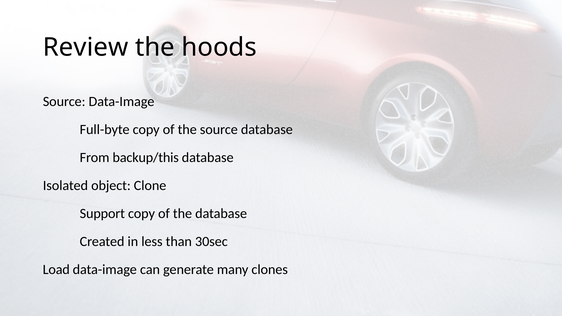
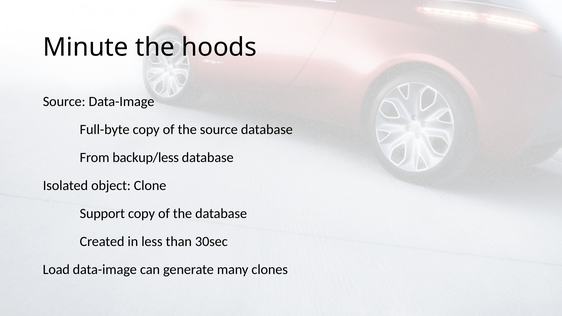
Review: Review -> Minute
backup/this: backup/this -> backup/less
